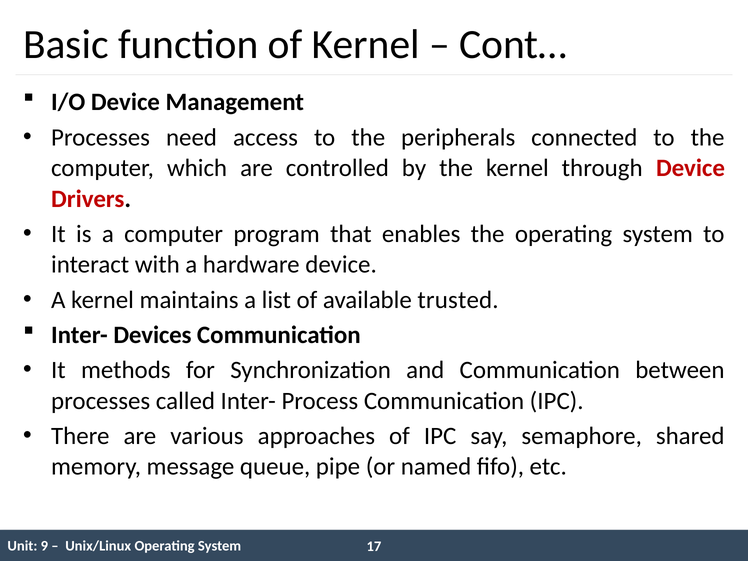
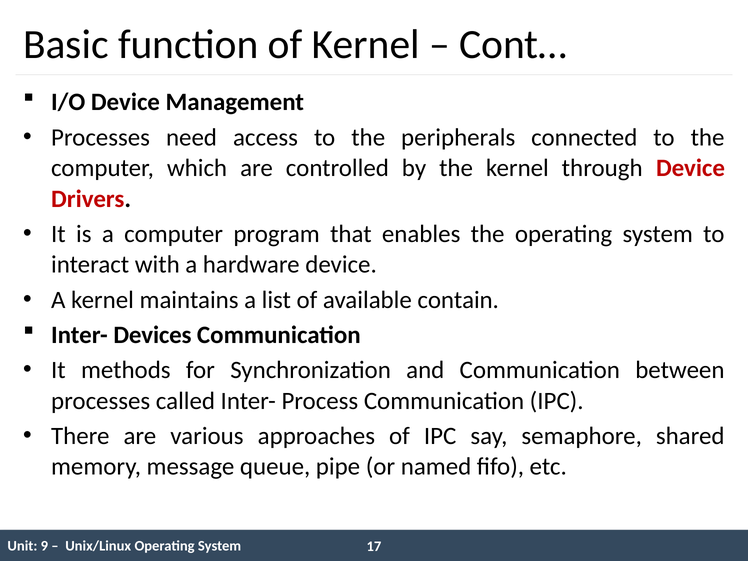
trusted: trusted -> contain
